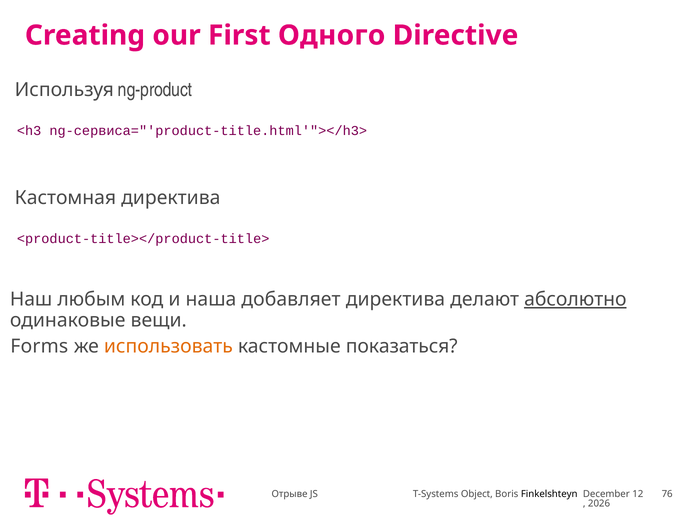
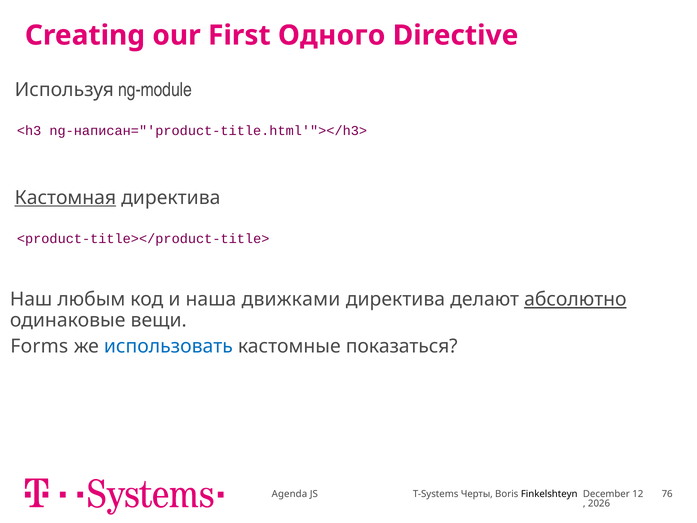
ng-product: ng-product -> ng-module
ng-сервиса="'product-title.html'"></h3>: ng-сервиса="'product-title.html'"></h3> -> ng-написан="'product-title.html'"></h3>
Кастомная underline: none -> present
добавляет: добавляет -> движками
использовать colour: orange -> blue
Отрыве: Отрыве -> Agenda
Object: Object -> Черты
